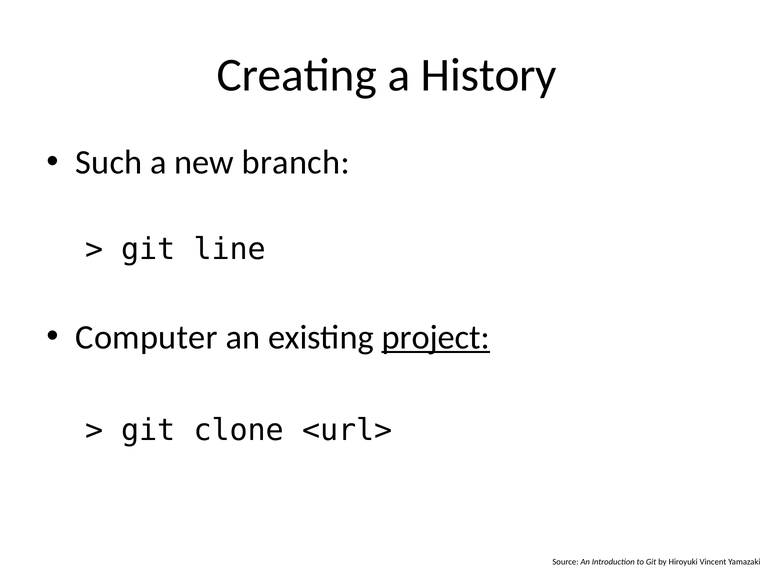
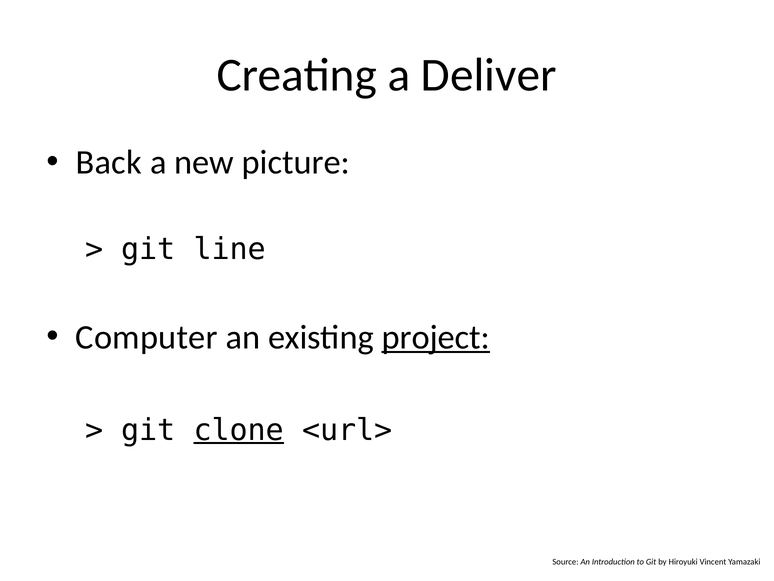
History: History -> Deliver
Such: Such -> Back
branch: branch -> picture
clone underline: none -> present
